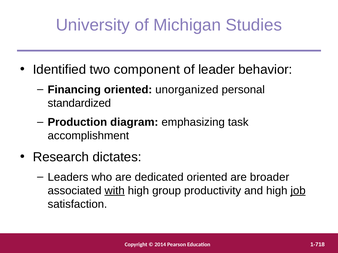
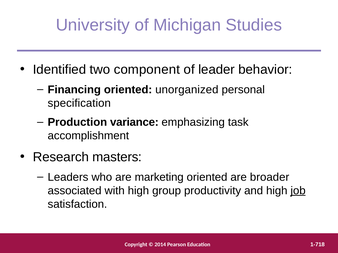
standardized: standardized -> specification
diagram: diagram -> variance
dictates: dictates -> masters
dedicated: dedicated -> marketing
with underline: present -> none
